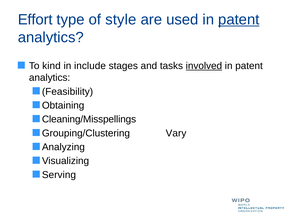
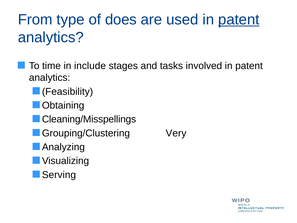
Effort: Effort -> From
style: style -> does
kind: kind -> time
involved underline: present -> none
Vary: Vary -> Very
